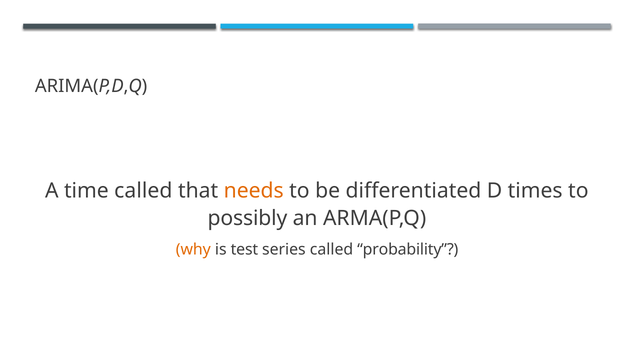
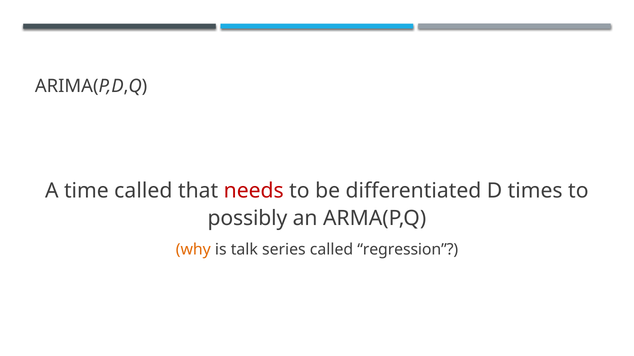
needs colour: orange -> red
test: test -> talk
probability: probability -> regression
